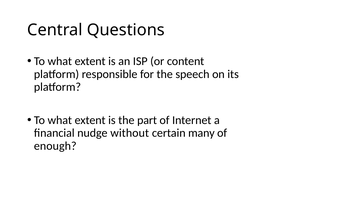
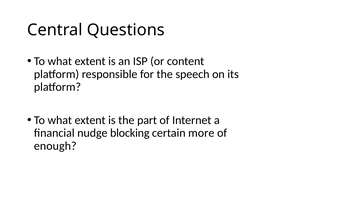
without: without -> blocking
many: many -> more
